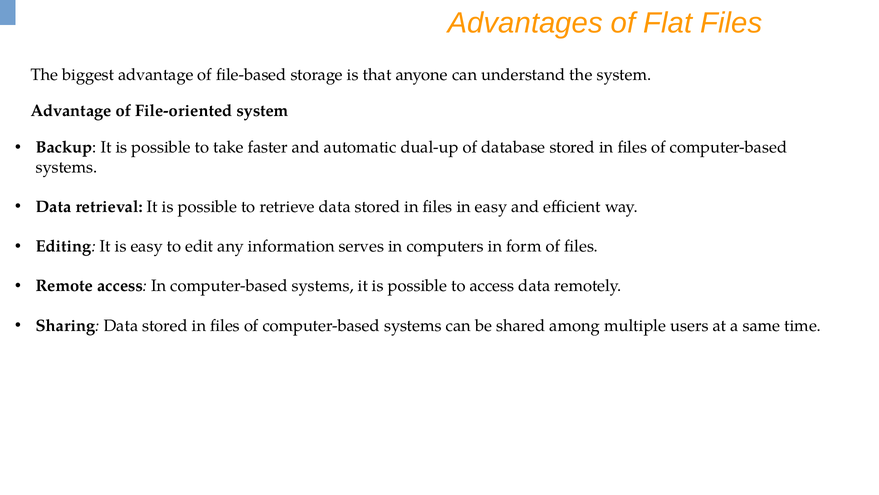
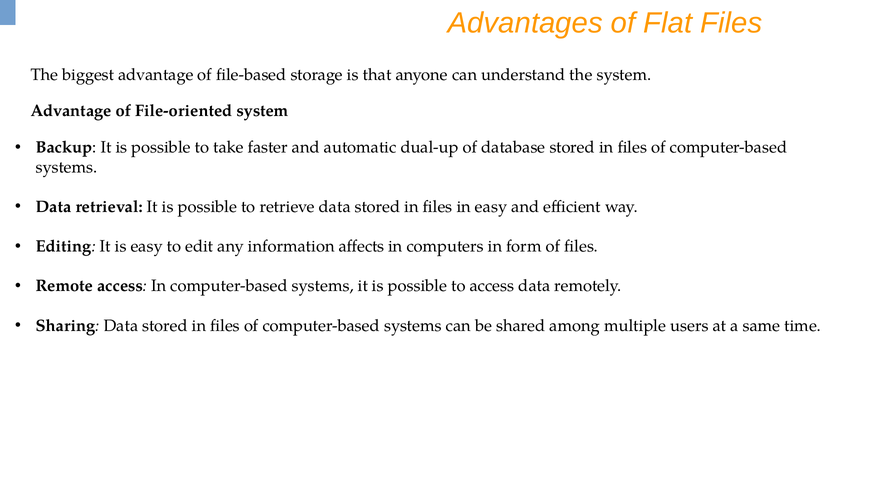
serves: serves -> affects
